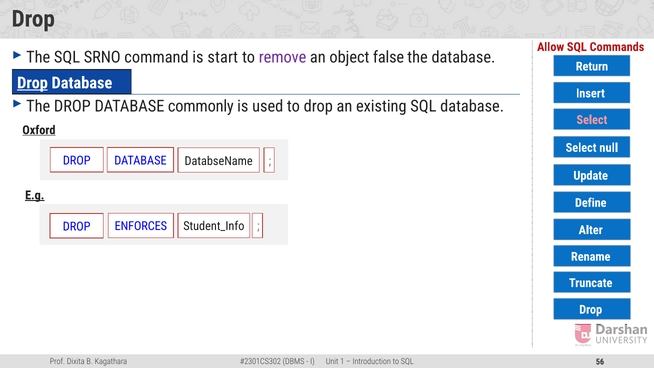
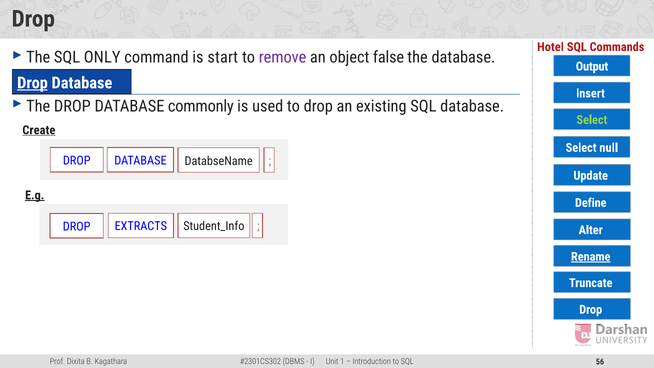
Allow: Allow -> Hotel
SRNO: SRNO -> ONLY
Return: Return -> Output
Select at (592, 120) colour: pink -> light green
Oxford: Oxford -> Create
ENFORCES: ENFORCES -> EXTRACTS
Rename underline: none -> present
